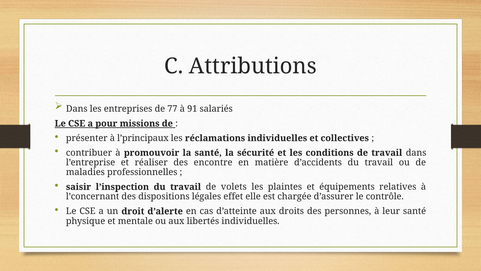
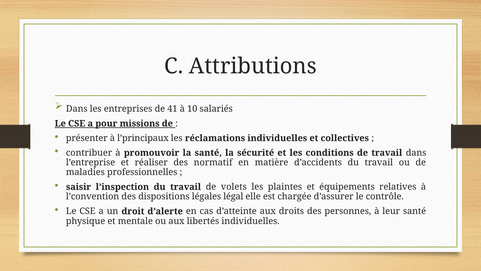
77: 77 -> 41
91: 91 -> 10
encontre: encontre -> normatif
l’concernant: l’concernant -> l’convention
effet: effet -> légal
